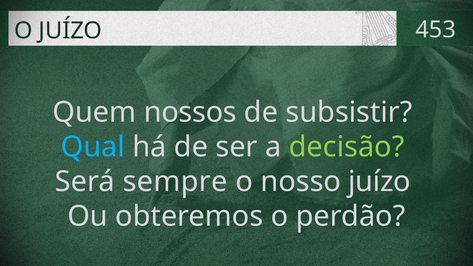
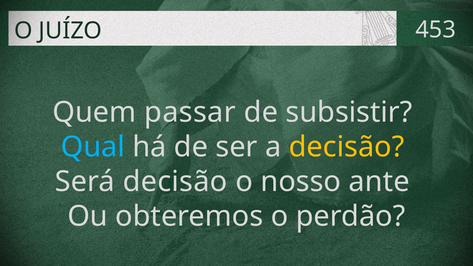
nossos: nossos -> passar
decisão at (347, 147) colour: light green -> yellow
Será sempre: sempre -> decisão
nosso juízo: juízo -> ante
